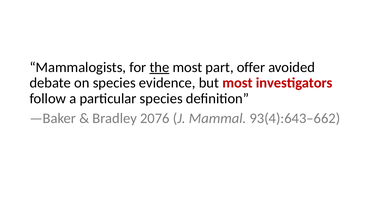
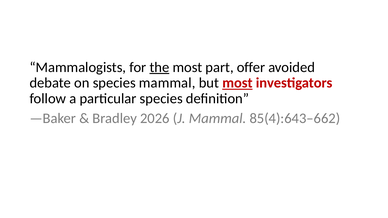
species evidence: evidence -> mammal
most at (237, 83) underline: none -> present
2076: 2076 -> 2026
93(4):643–662: 93(4):643–662 -> 85(4):643–662
